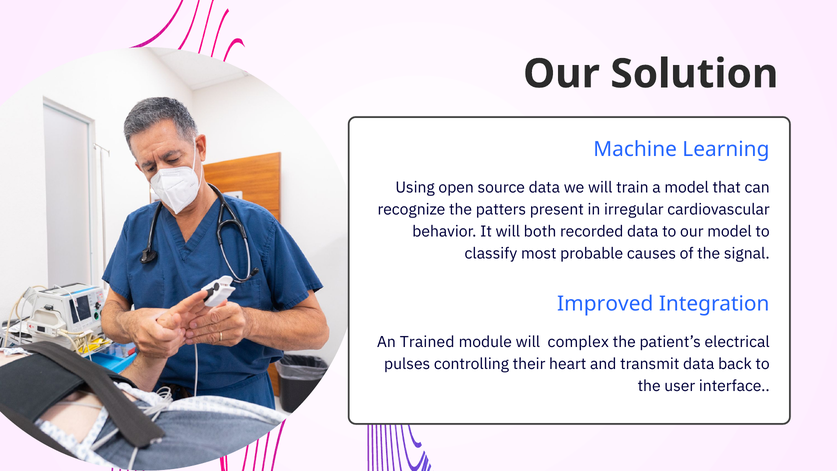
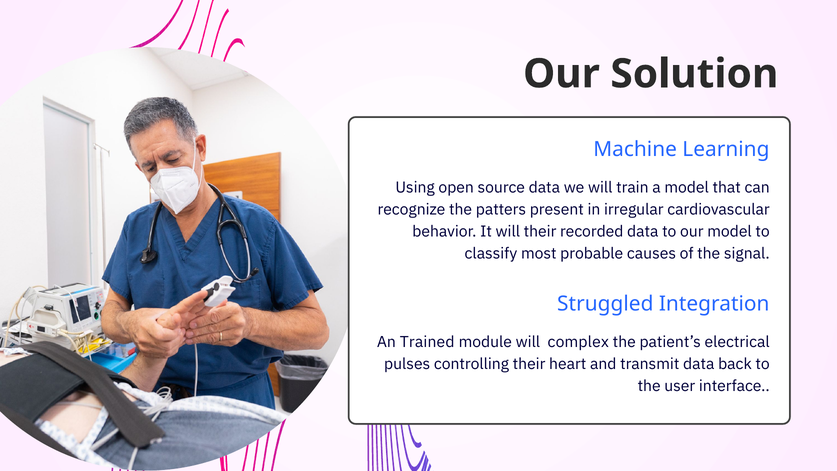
will both: both -> their
Improved: Improved -> Struggled
